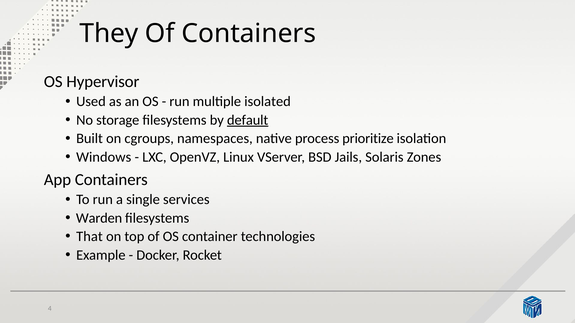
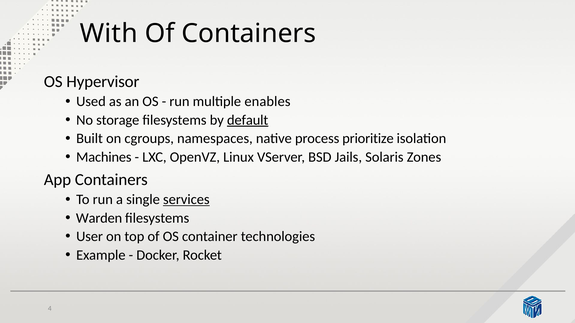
They: They -> With
isolated: isolated -> enables
Windows: Windows -> Machines
services underline: none -> present
That: That -> User
